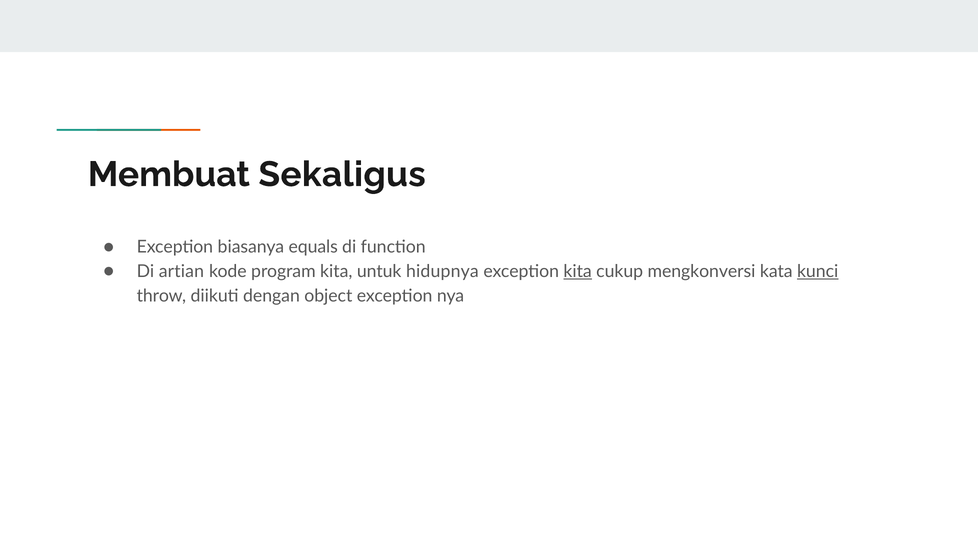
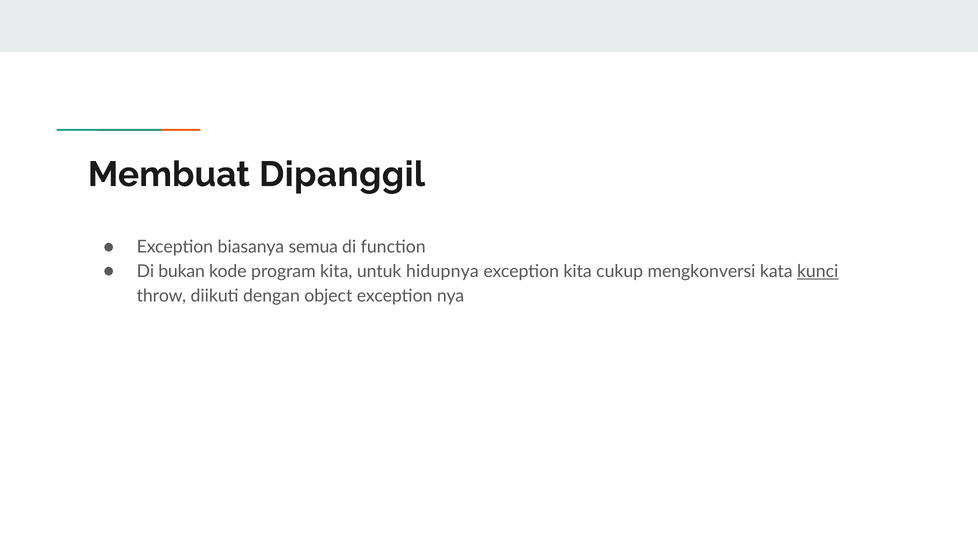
Sekaligus: Sekaligus -> Dipanggil
equals: equals -> semua
artian: artian -> bukan
kita at (578, 272) underline: present -> none
